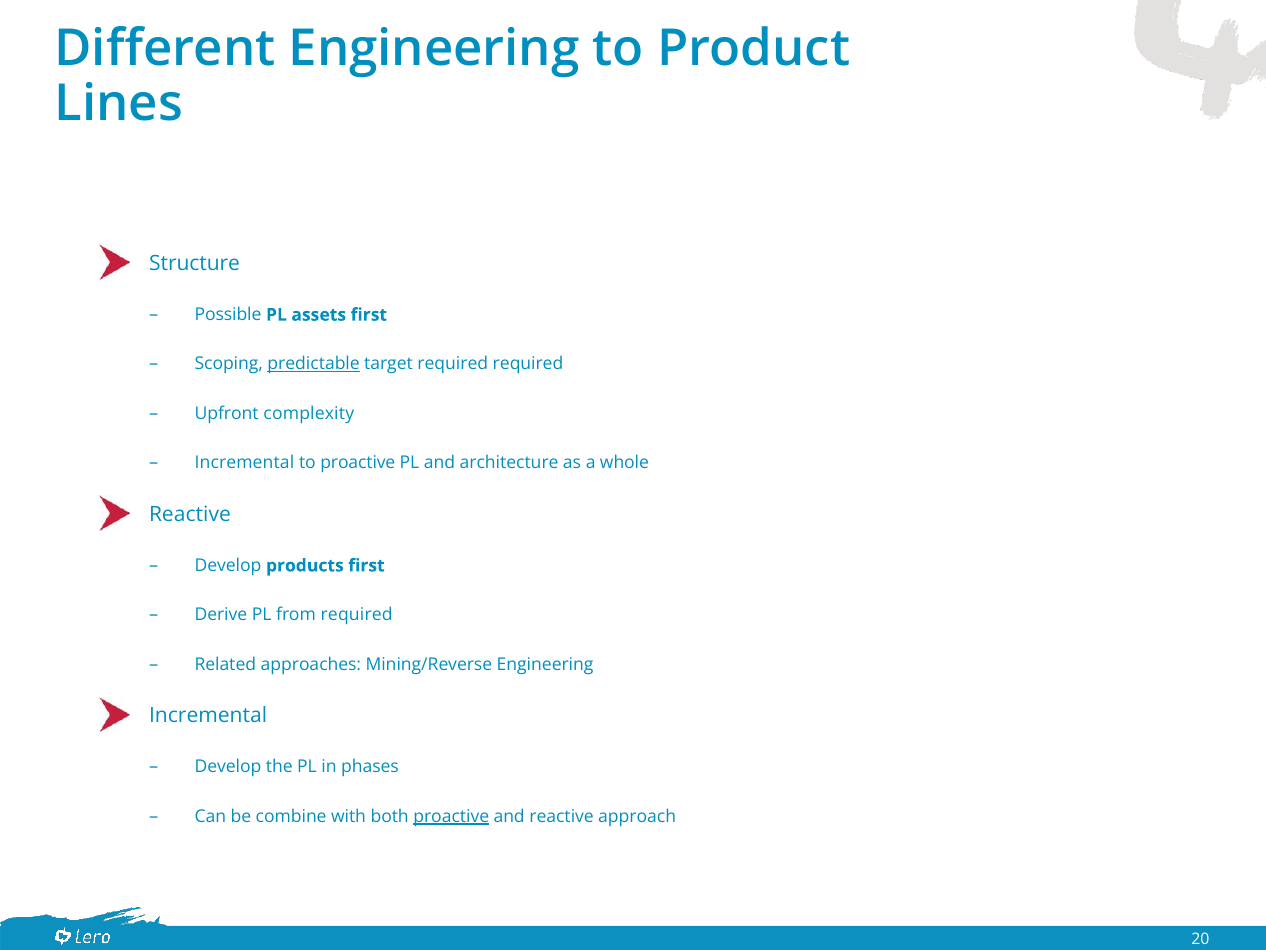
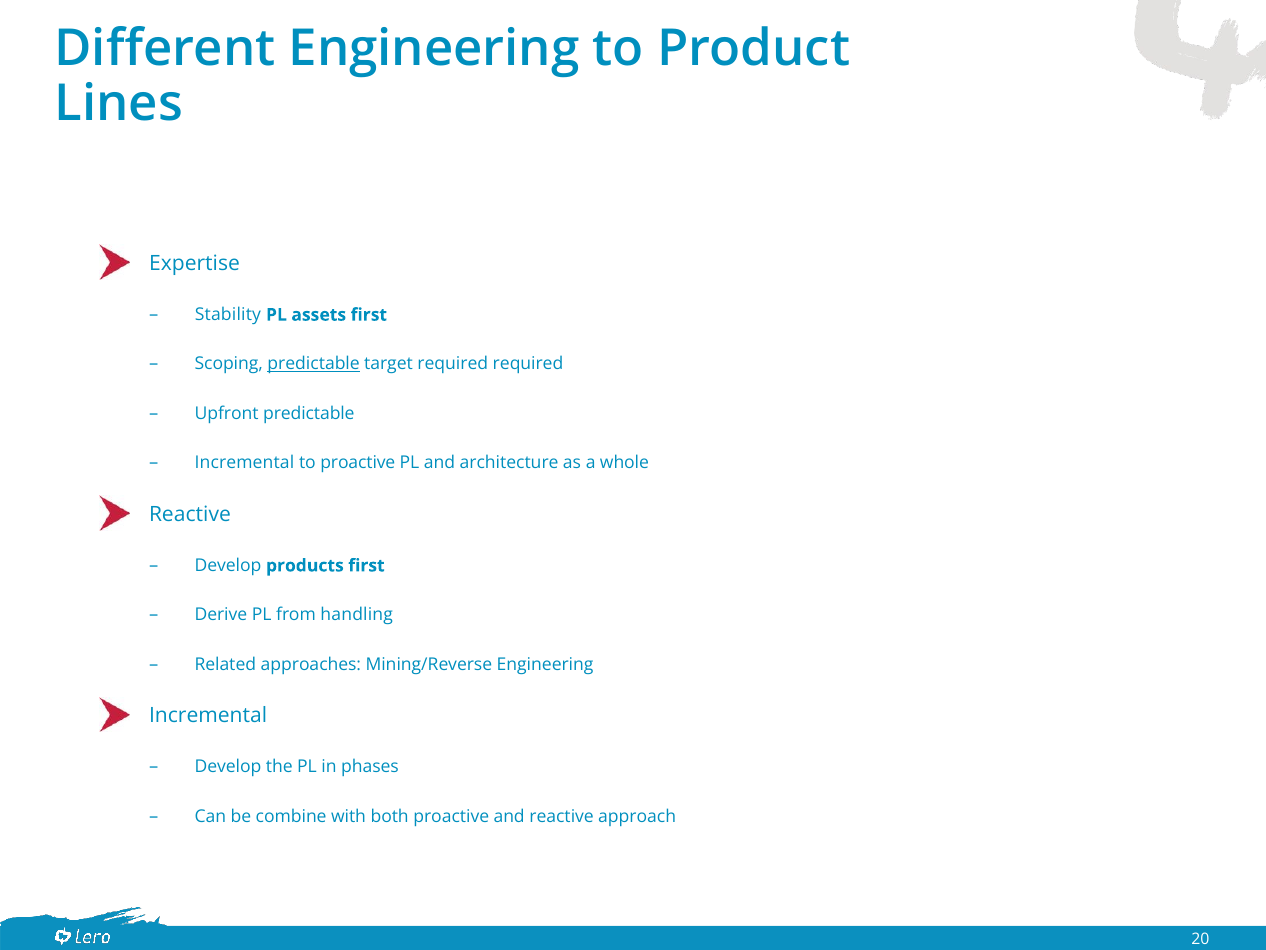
Structure: Structure -> Expertise
Possible: Possible -> Stability
Upfront complexity: complexity -> predictable
from required: required -> handling
proactive at (451, 816) underline: present -> none
